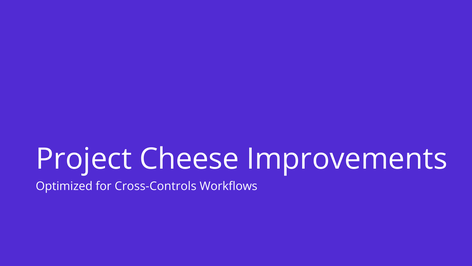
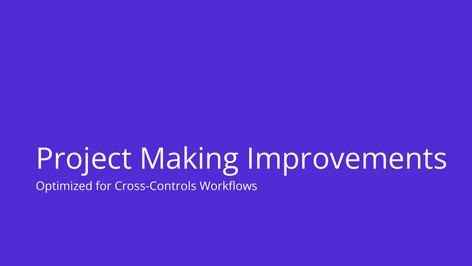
Cheese: Cheese -> Making
